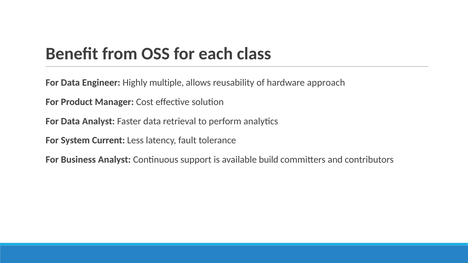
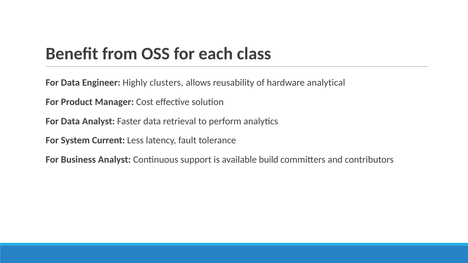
multiple: multiple -> clusters
approach: approach -> analytical
